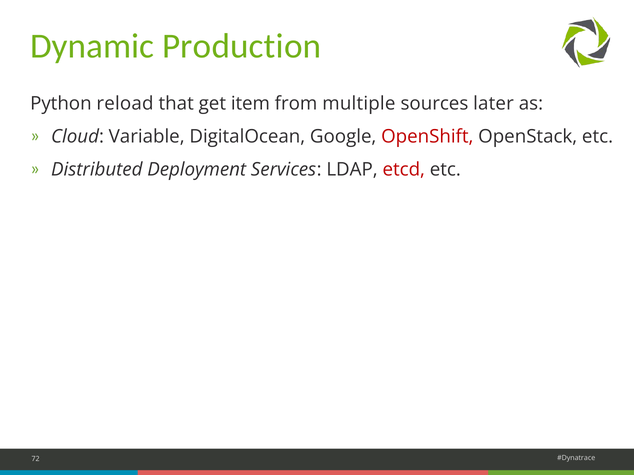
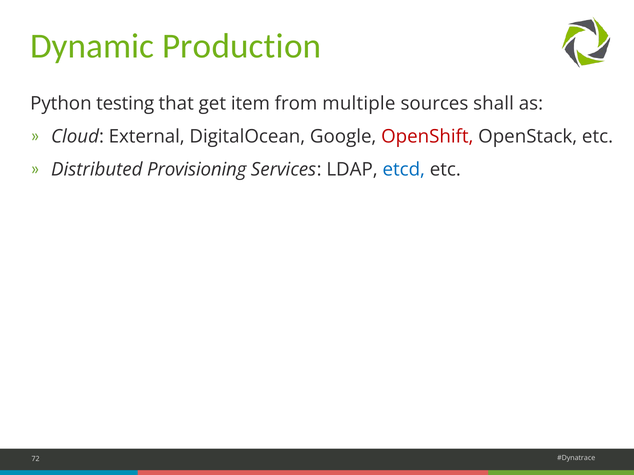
reload: reload -> testing
later: later -> shall
Variable: Variable -> External
Deployment: Deployment -> Provisioning
etcd colour: red -> blue
